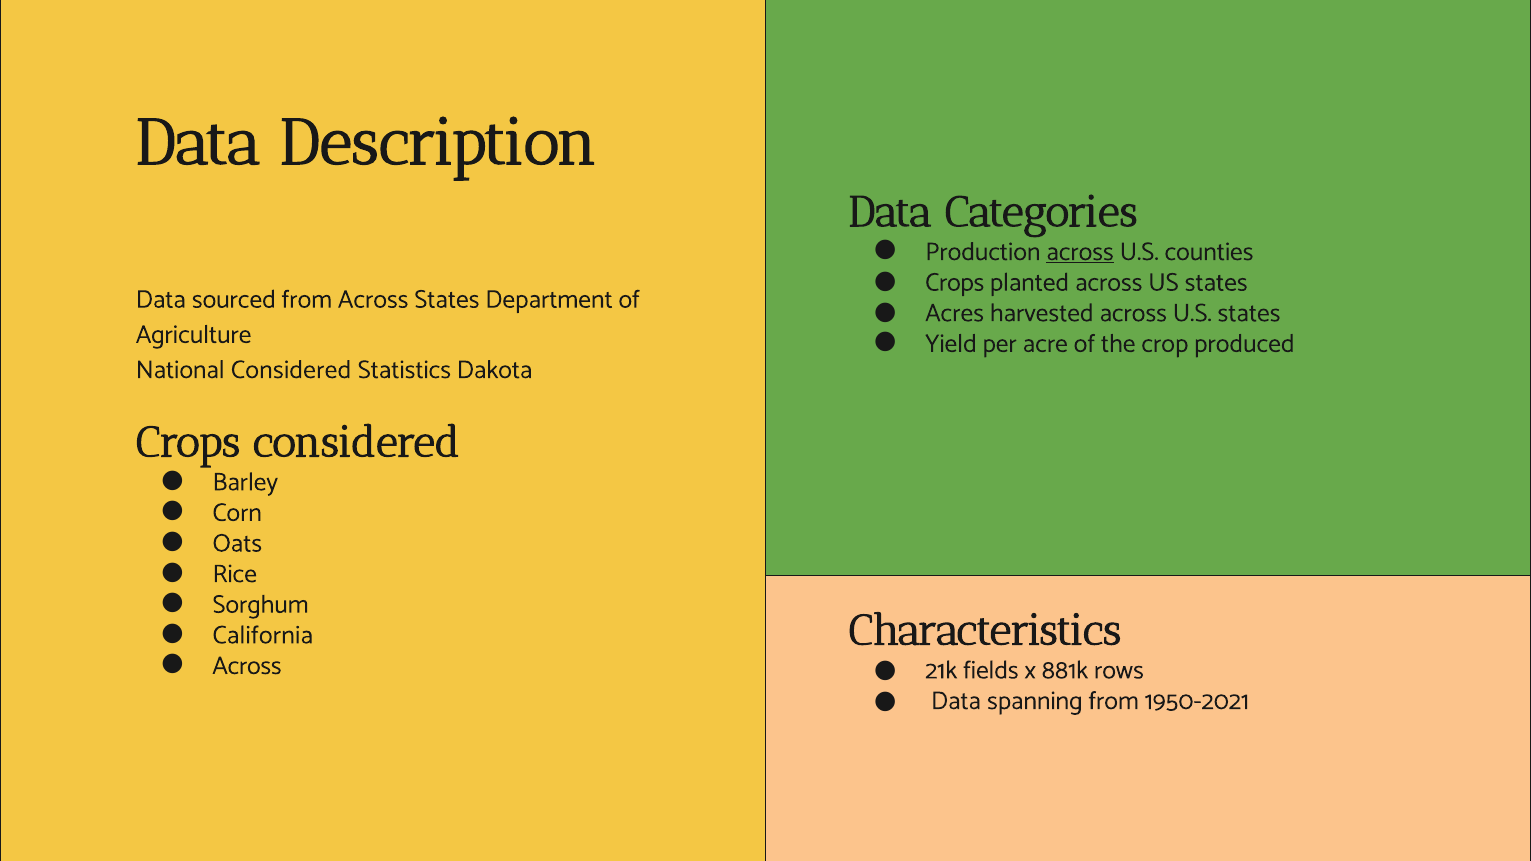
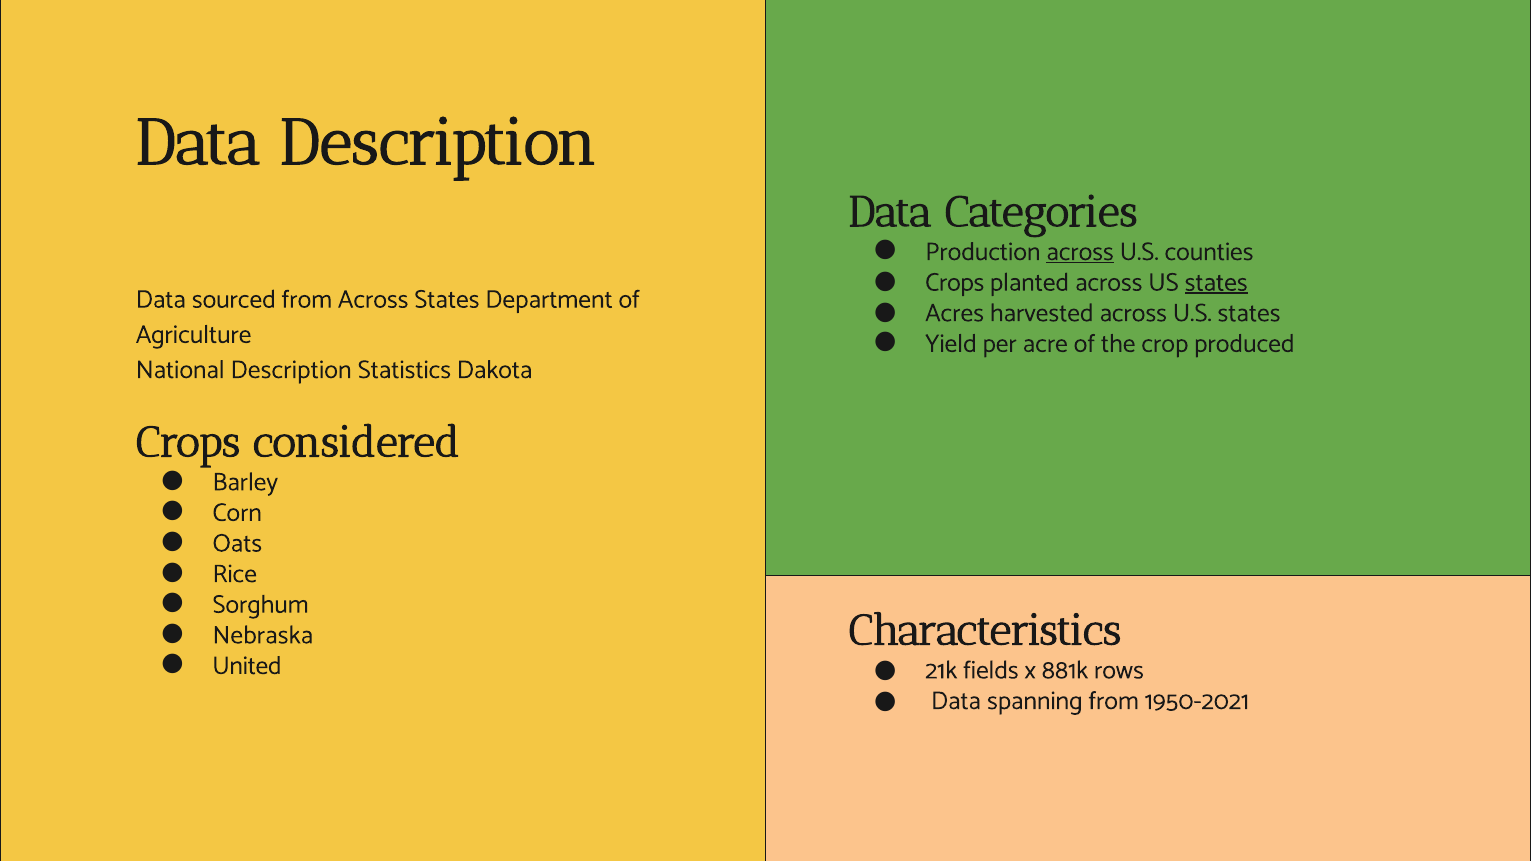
states at (1216, 282) underline: none -> present
National Considered: Considered -> Description
California: California -> Nebraska
Across at (247, 666): Across -> United
